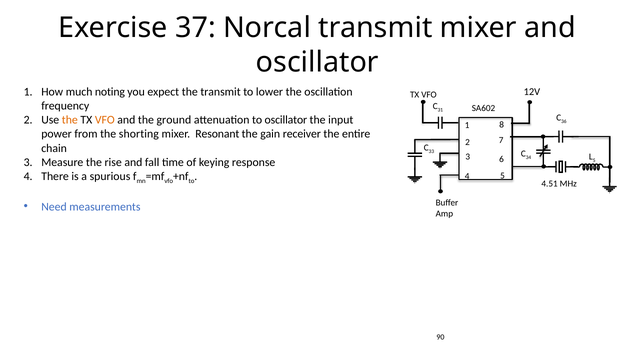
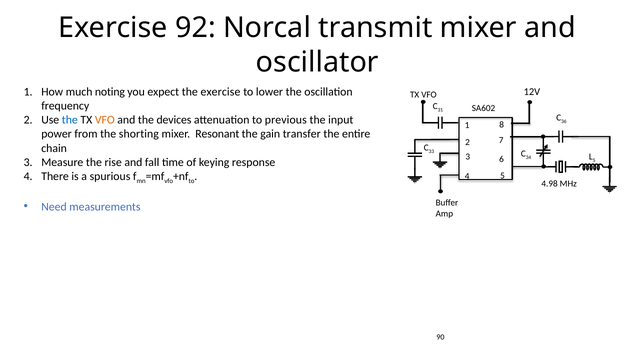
37: 37 -> 92
the transmit: transmit -> exercise
the at (70, 120) colour: orange -> blue
ground: ground -> devices
to oscillator: oscillator -> previous
receiver: receiver -> transfer
4.51: 4.51 -> 4.98
